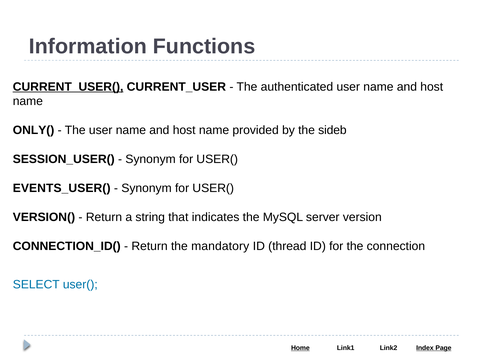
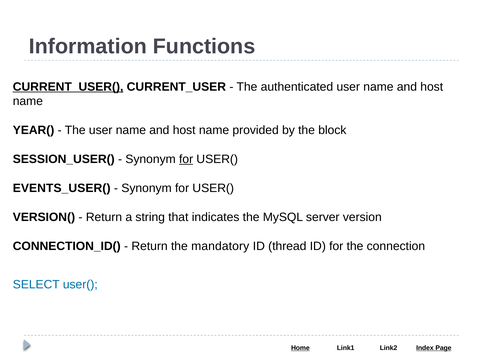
ONLY(: ONLY( -> YEAR(
sideb: sideb -> block
for at (186, 159) underline: none -> present
